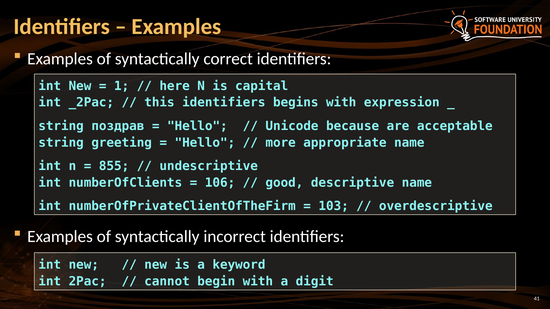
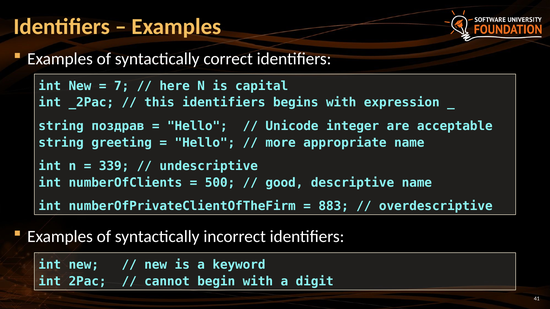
1: 1 -> 7
because: because -> integer
855: 855 -> 339
106: 106 -> 500
103: 103 -> 883
